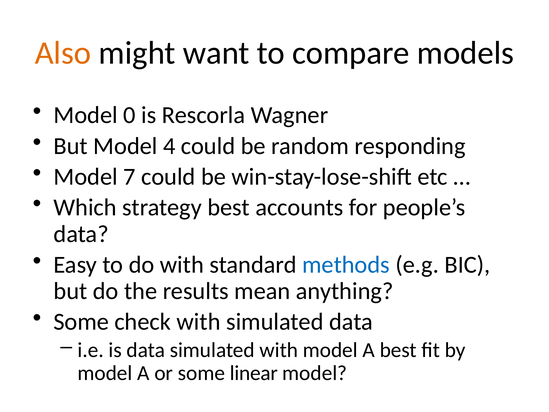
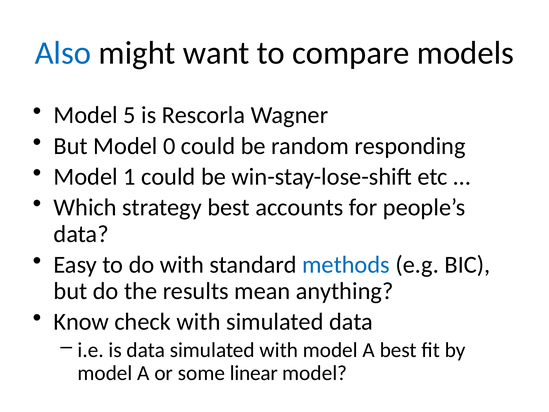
Also colour: orange -> blue
0: 0 -> 5
4: 4 -> 0
7: 7 -> 1
Some at (81, 322): Some -> Know
